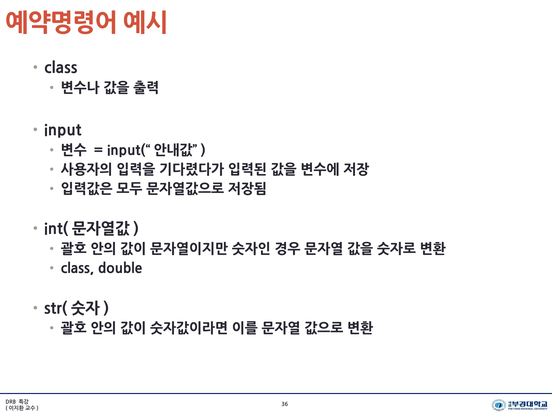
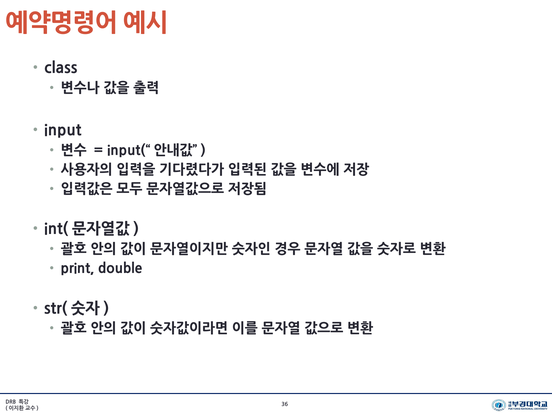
class at (77, 269): class -> print
